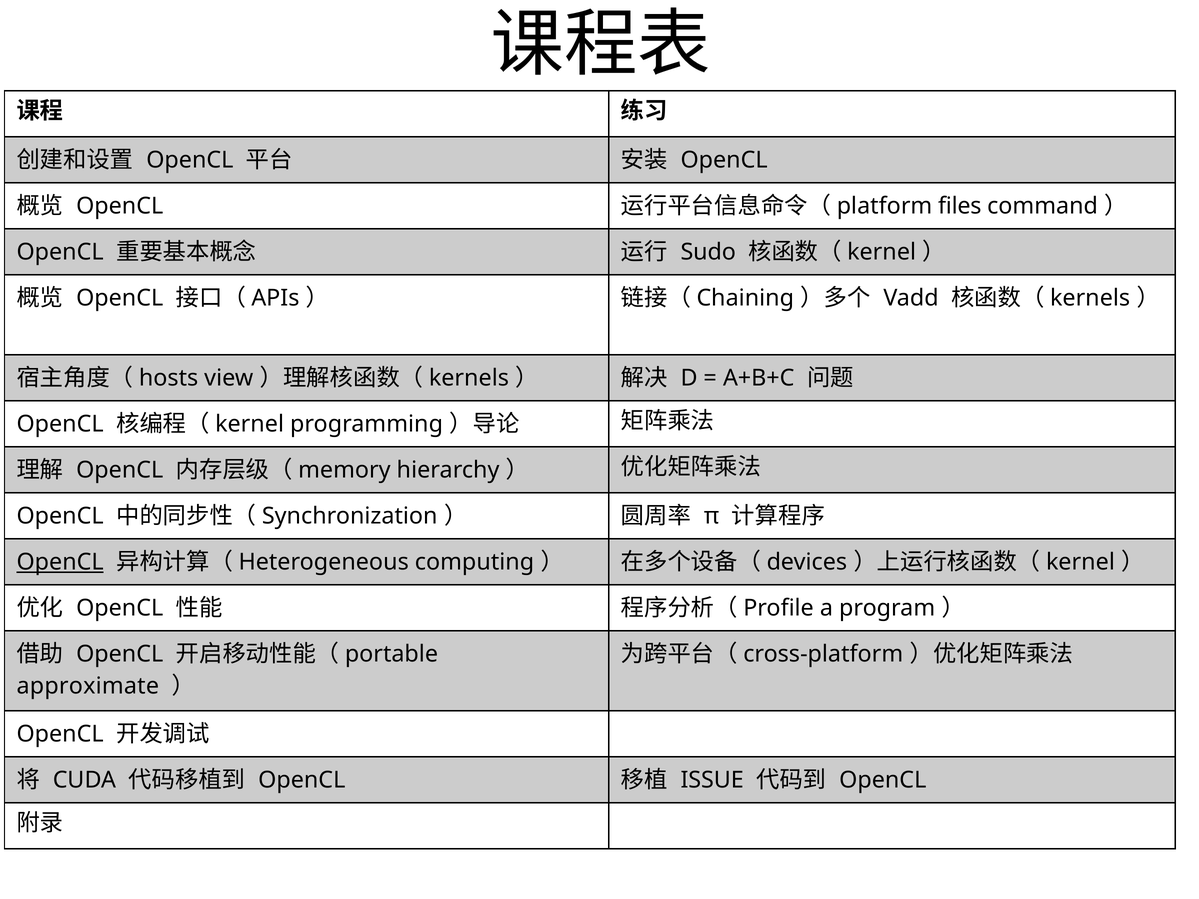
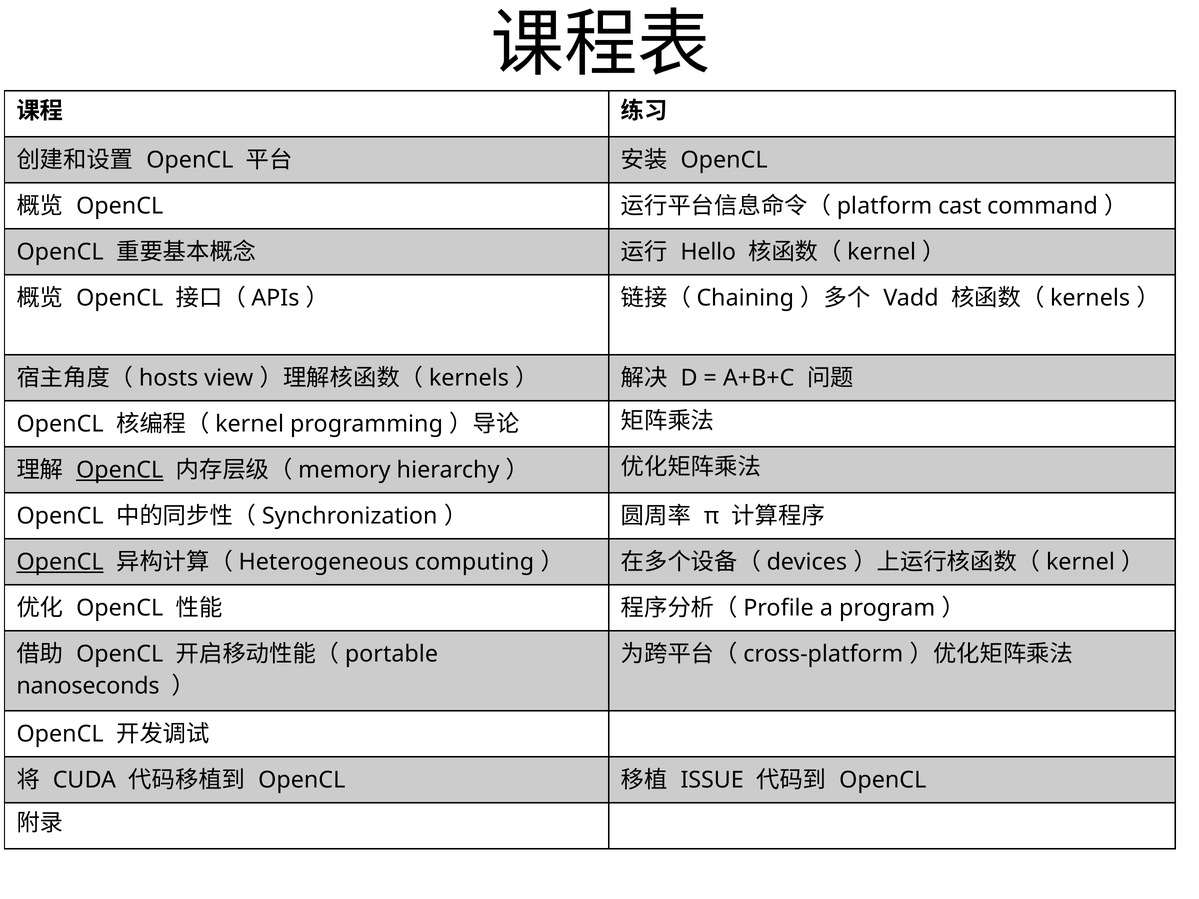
files: files -> cast
Sudo: Sudo -> Hello
OpenCL at (120, 470) underline: none -> present
approximate: approximate -> nanoseconds
